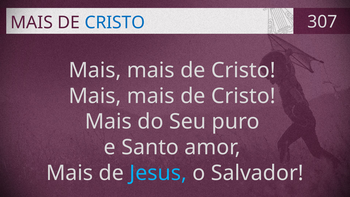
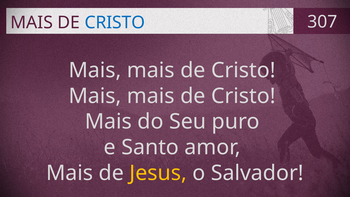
Jesus colour: light blue -> yellow
